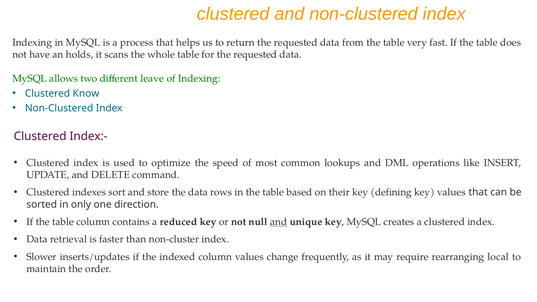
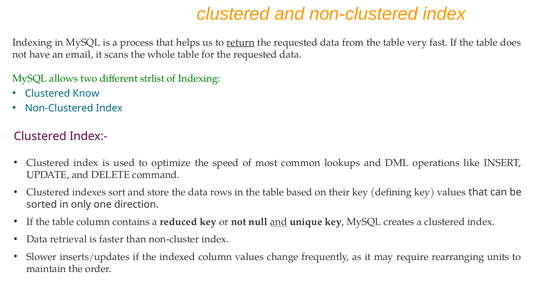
return underline: none -> present
holds: holds -> email
leave: leave -> strlist
local: local -> units
